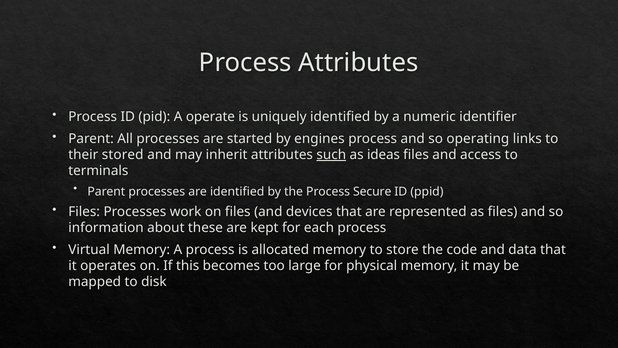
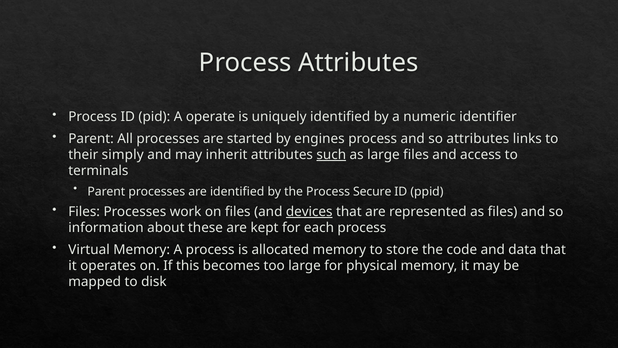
so operating: operating -> attributes
stored: stored -> simply
as ideas: ideas -> large
devices underline: none -> present
